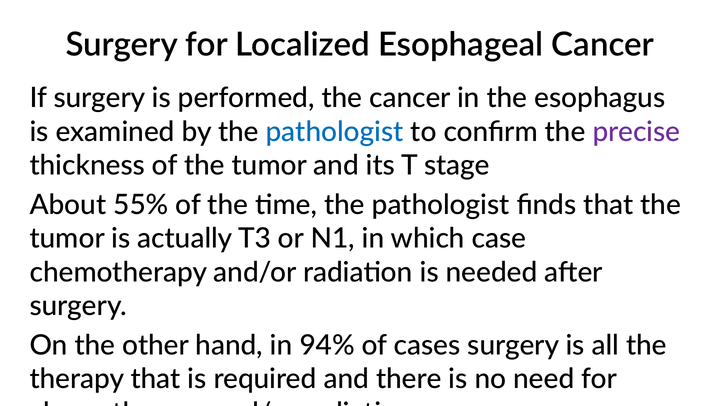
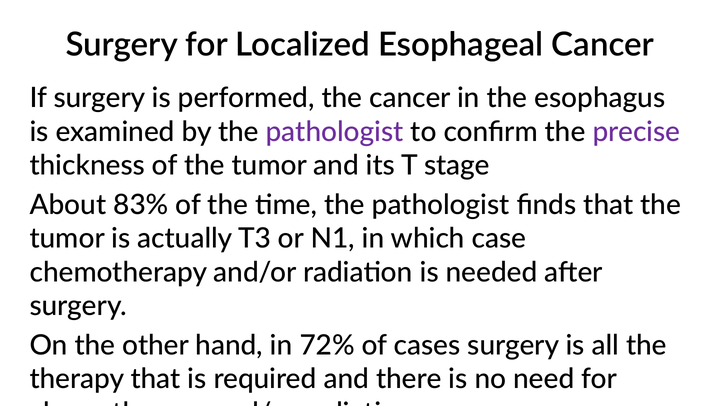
pathologist at (335, 132) colour: blue -> purple
55%: 55% -> 83%
94%: 94% -> 72%
